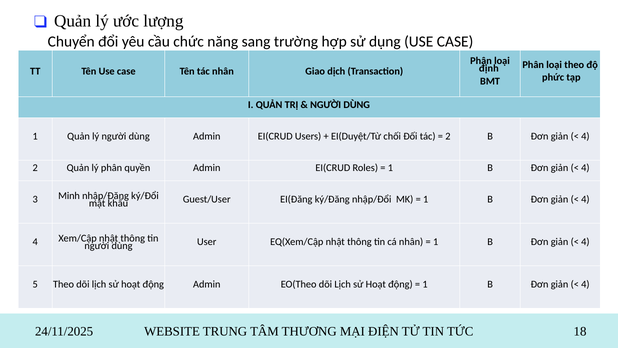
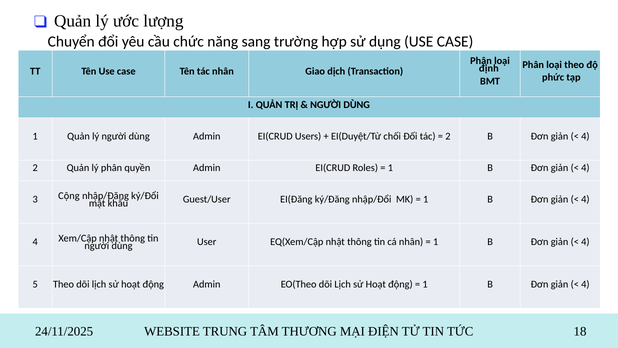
3 Minh: Minh -> Cộng
